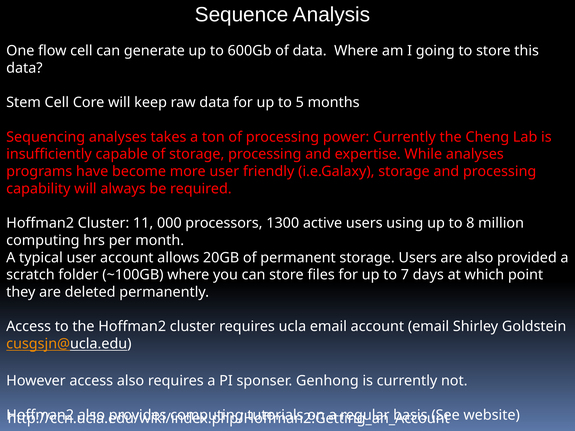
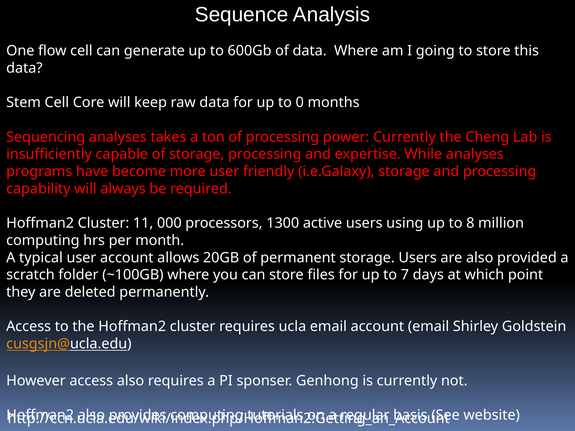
5: 5 -> 0
